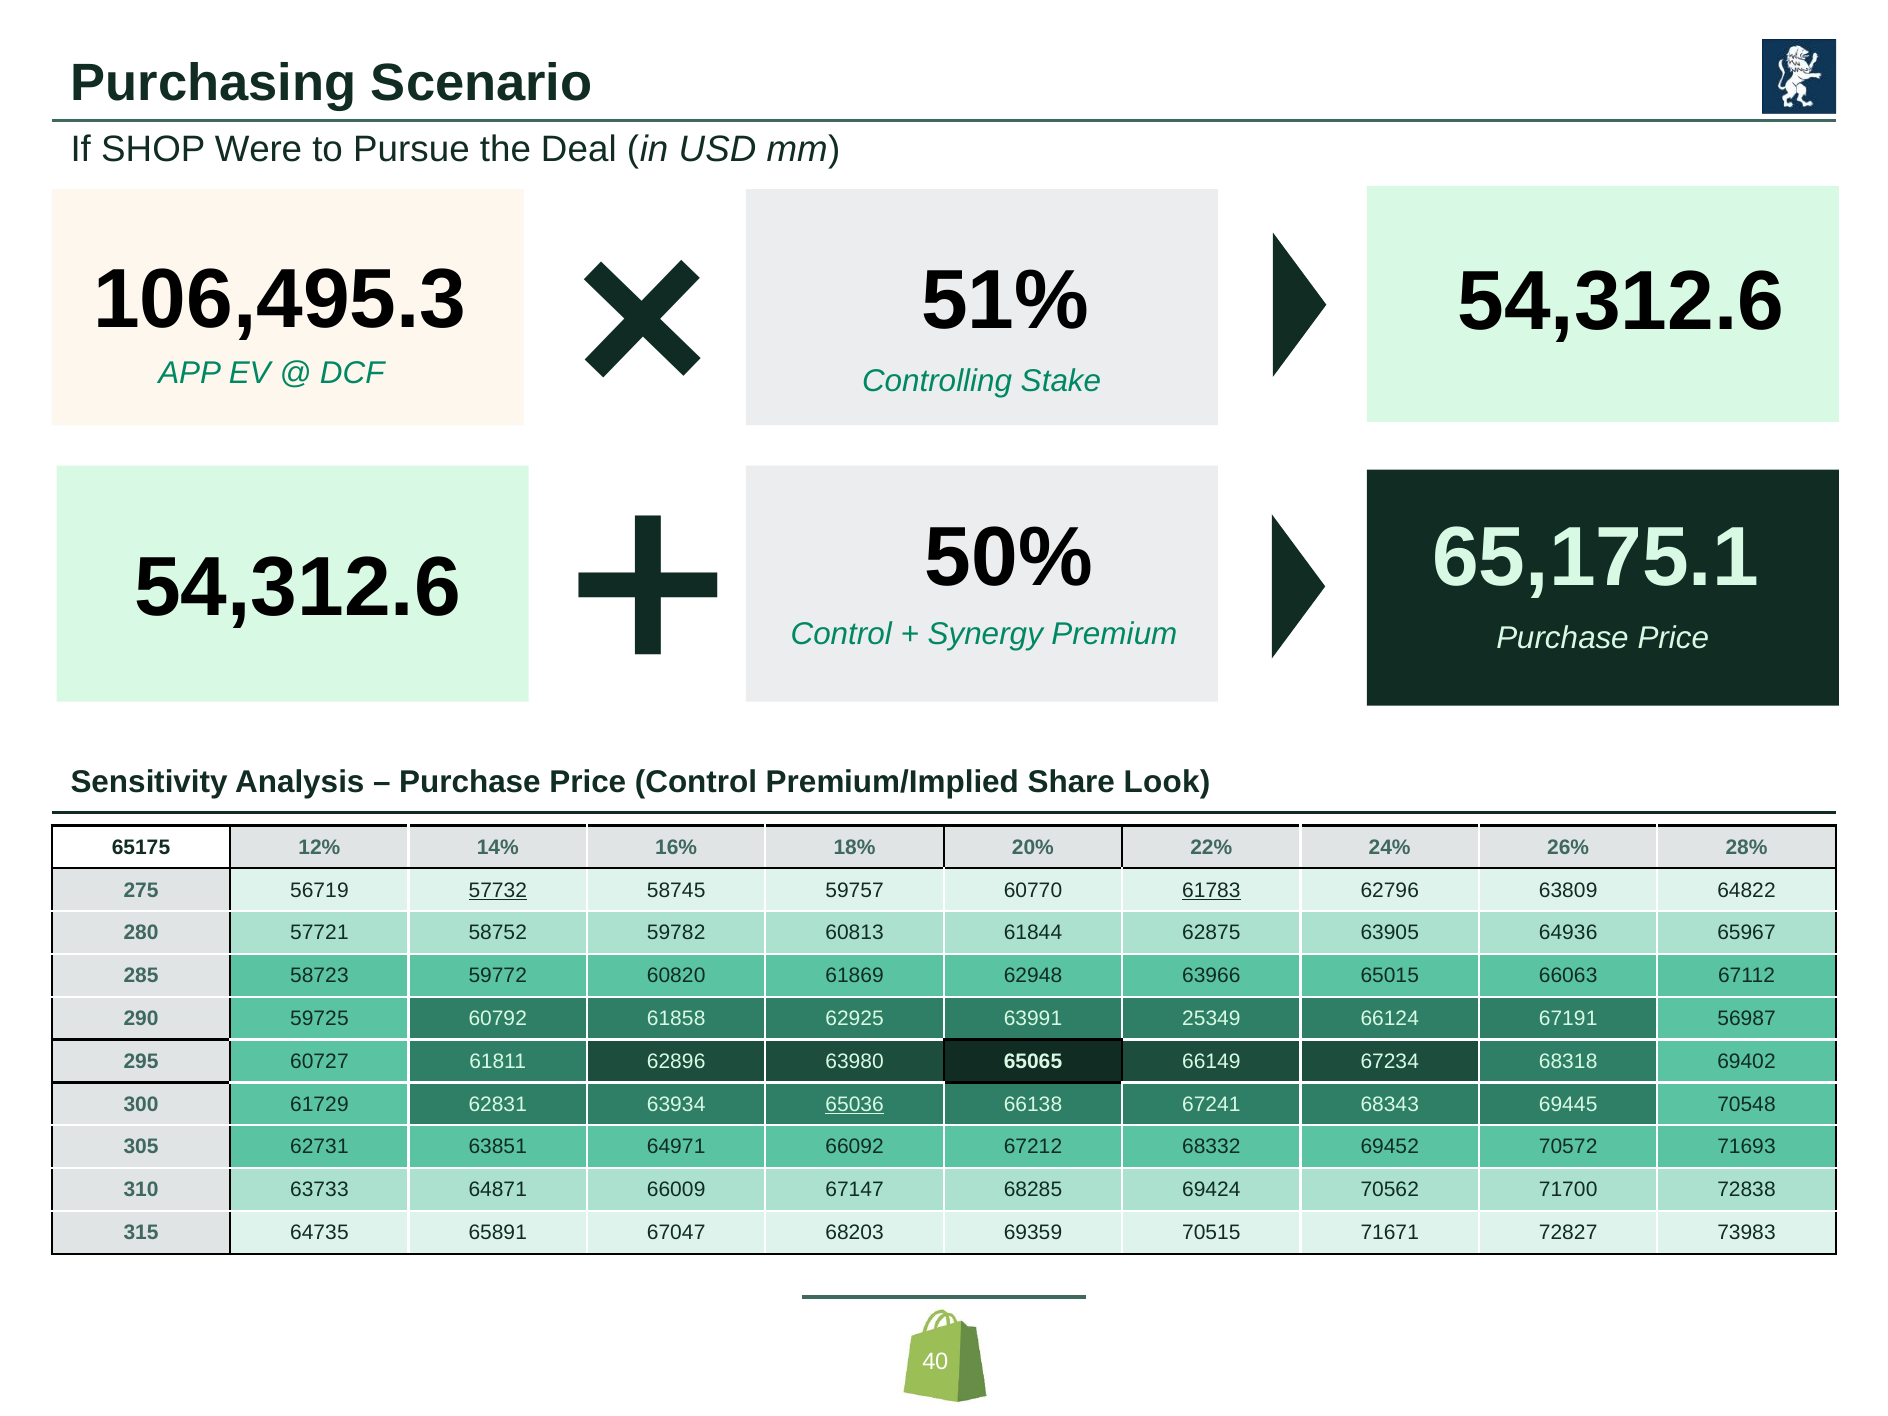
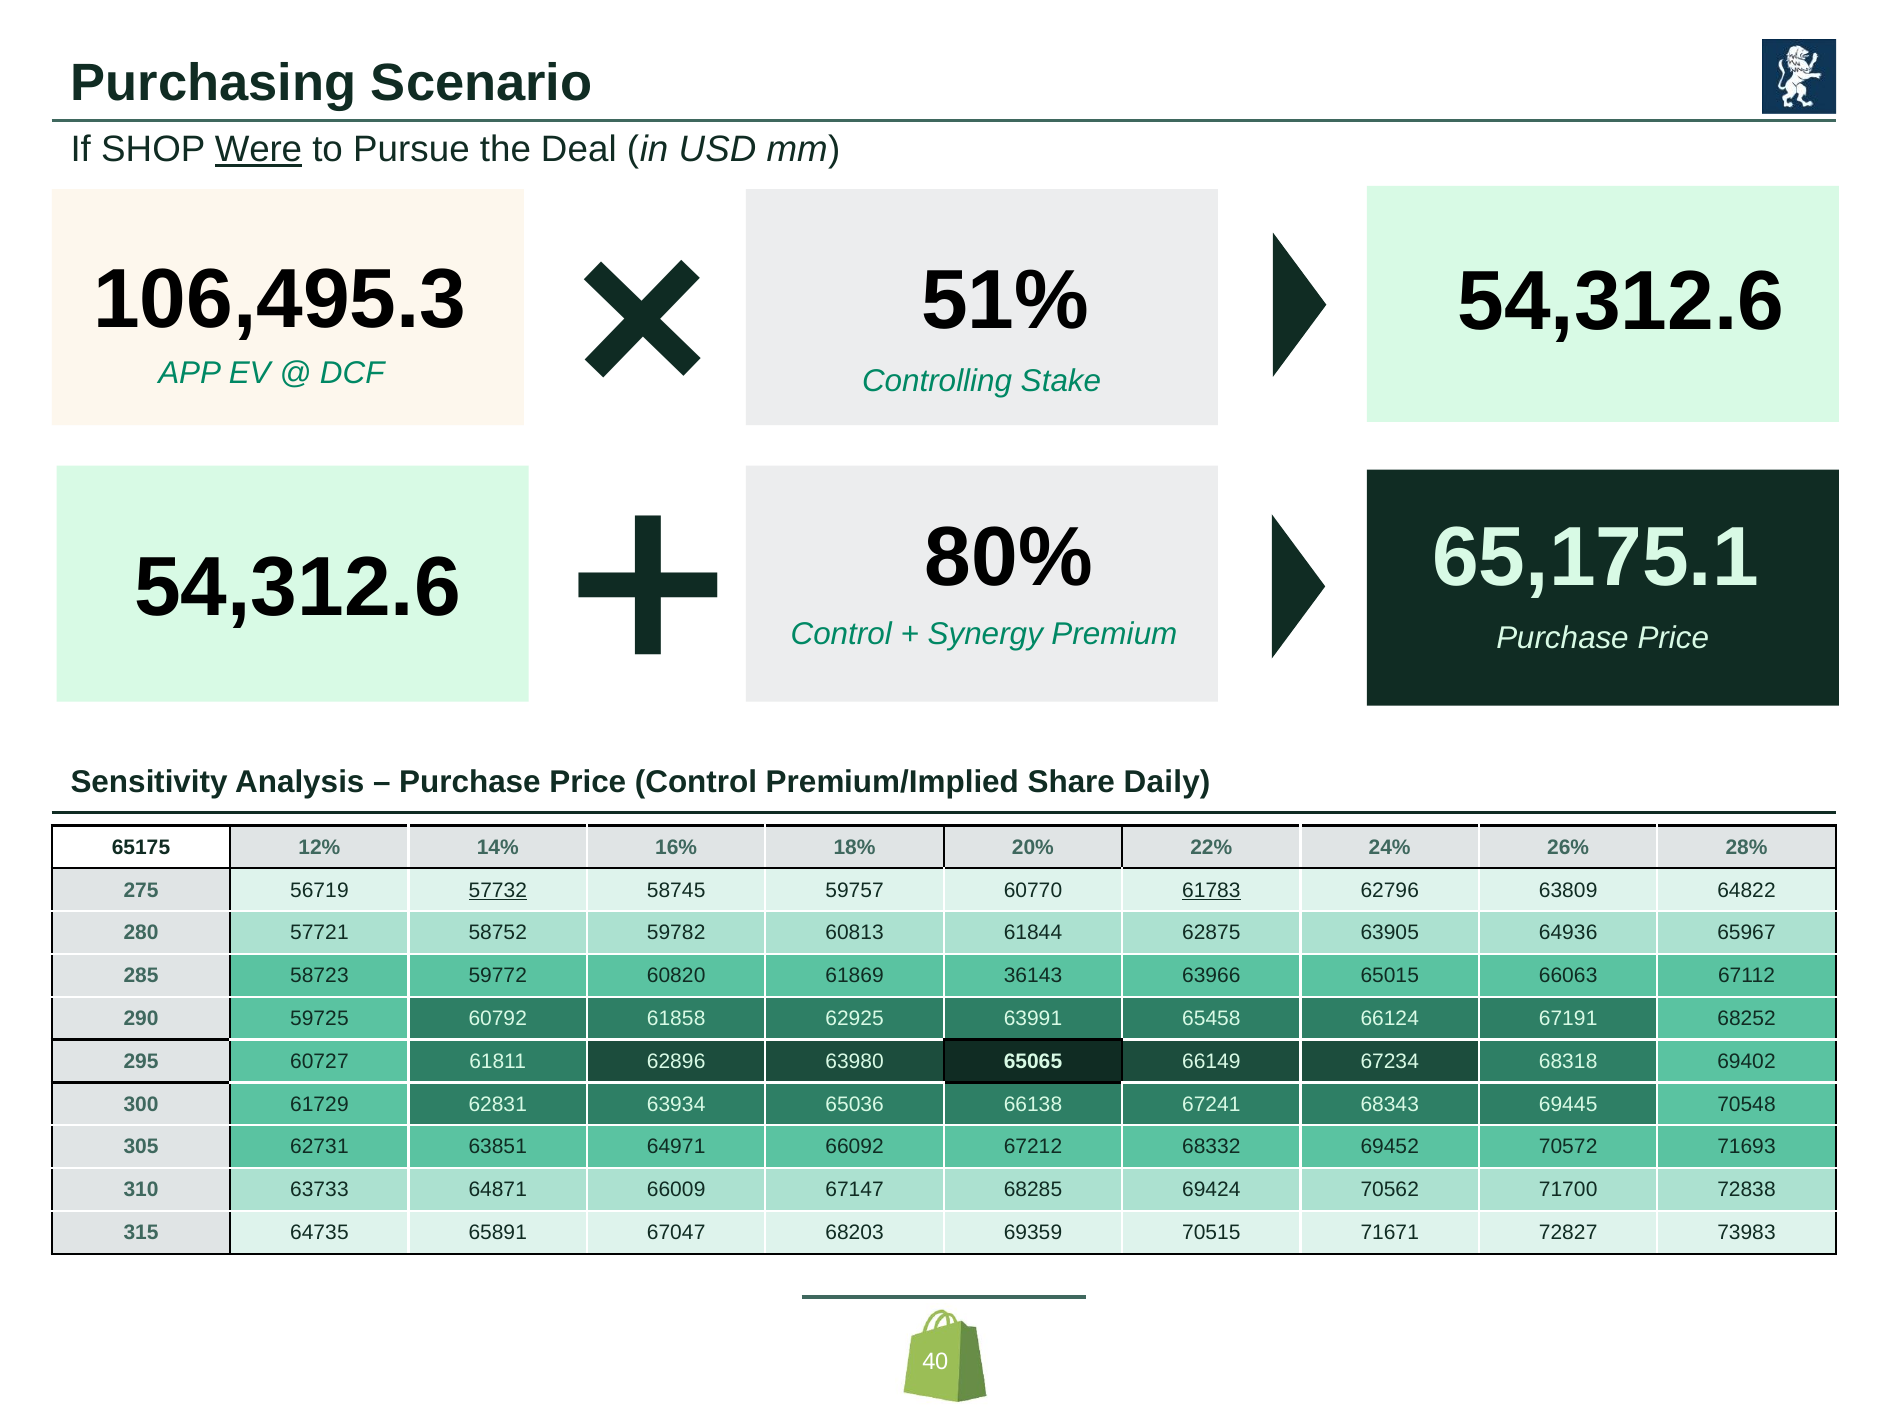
Were underline: none -> present
50%: 50% -> 80%
Look: Look -> Daily
62948: 62948 -> 36143
25349: 25349 -> 65458
56987: 56987 -> 68252
65036 underline: present -> none
